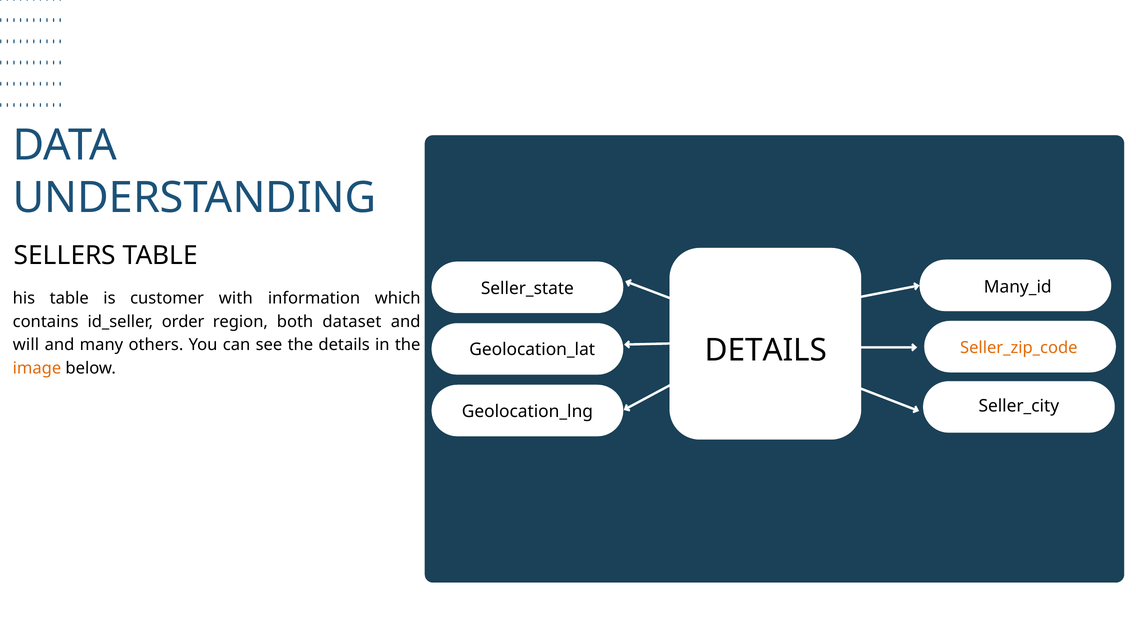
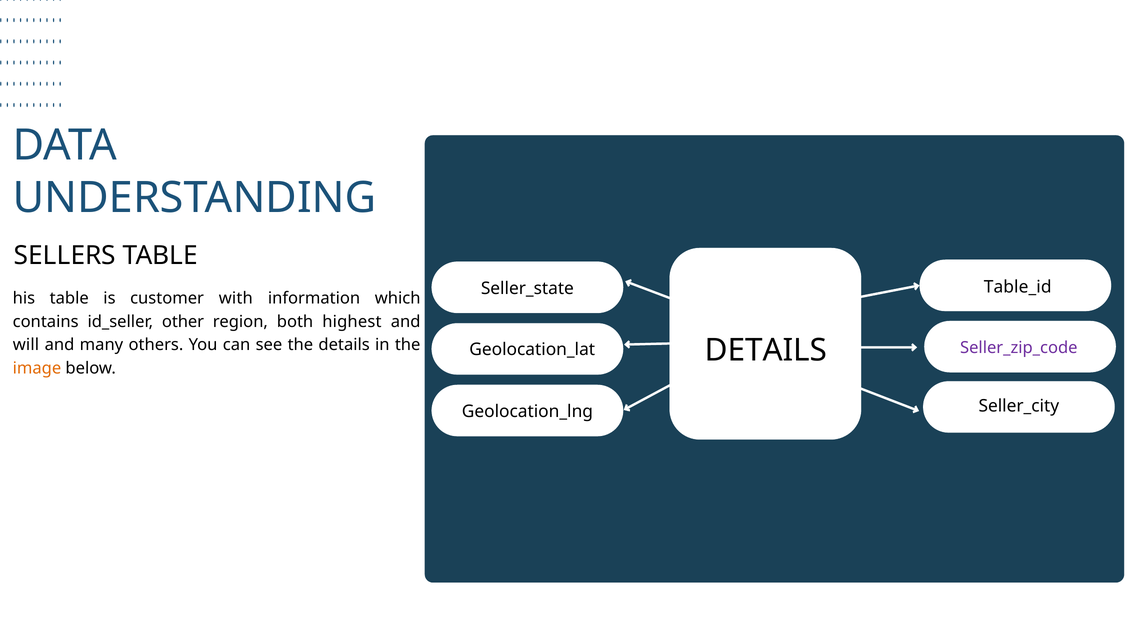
Many_id: Many_id -> Table_id
order: order -> other
dataset: dataset -> highest
Seller_zip_code colour: orange -> purple
